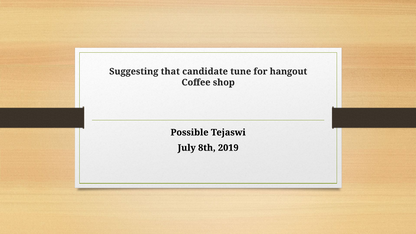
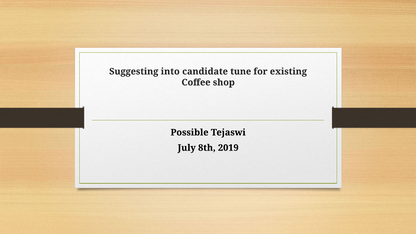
that: that -> into
hangout: hangout -> existing
